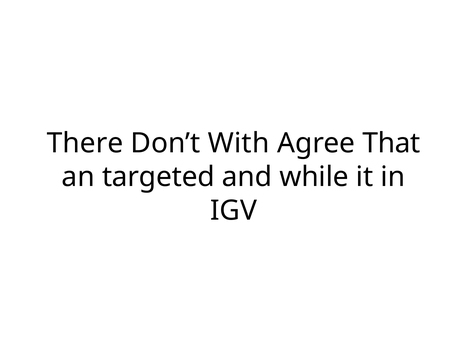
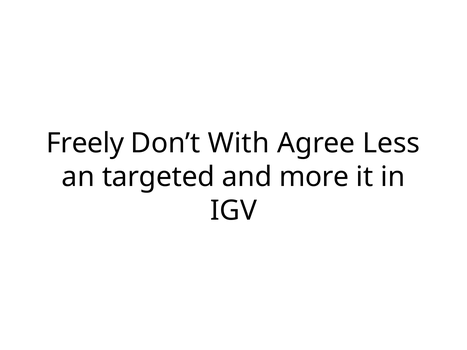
There: There -> Freely
That: That -> Less
while: while -> more
